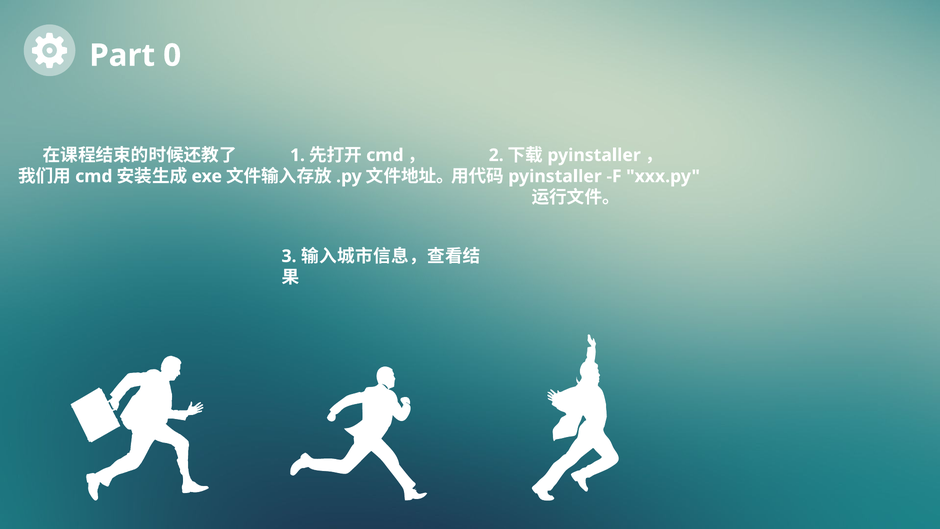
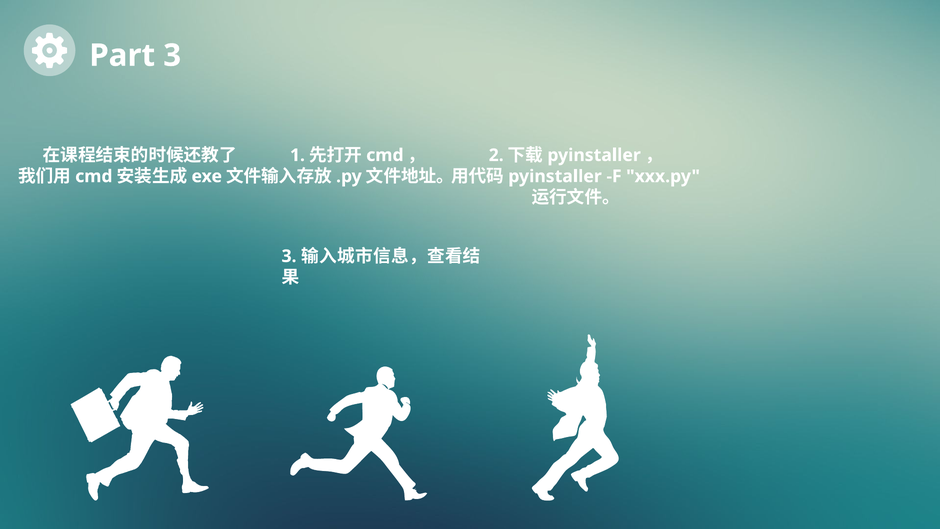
Part 0: 0 -> 3
